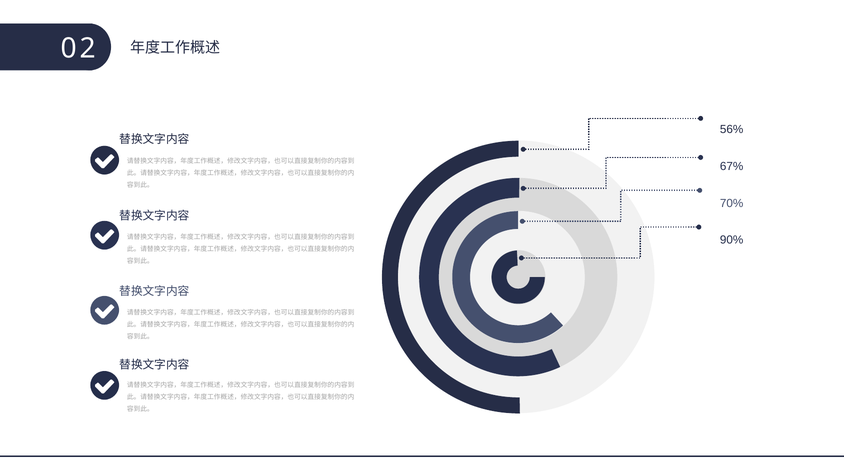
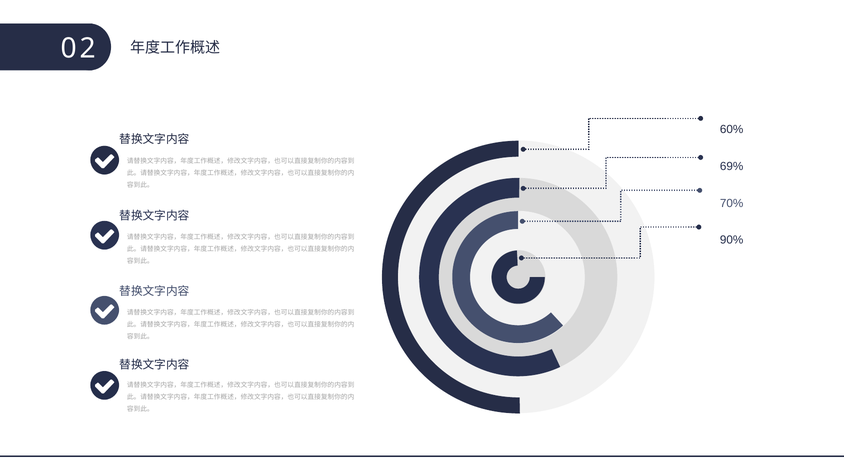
56%: 56% -> 60%
67%: 67% -> 69%
